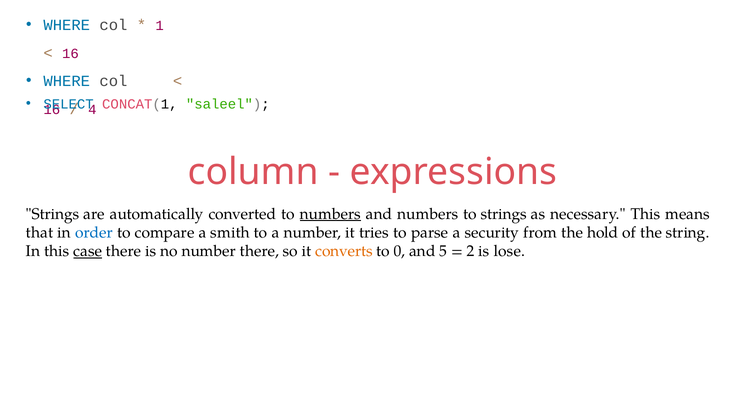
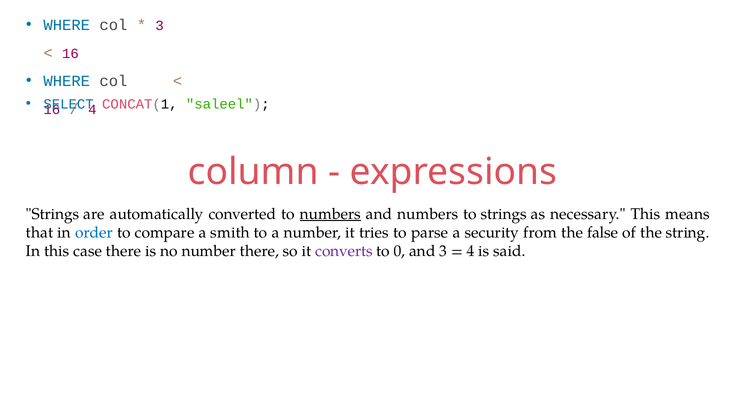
1 at (160, 26): 1 -> 3
hold: hold -> false
case underline: present -> none
converts colour: orange -> purple
and 5: 5 -> 3
2 at (471, 251): 2 -> 4
lose: lose -> said
